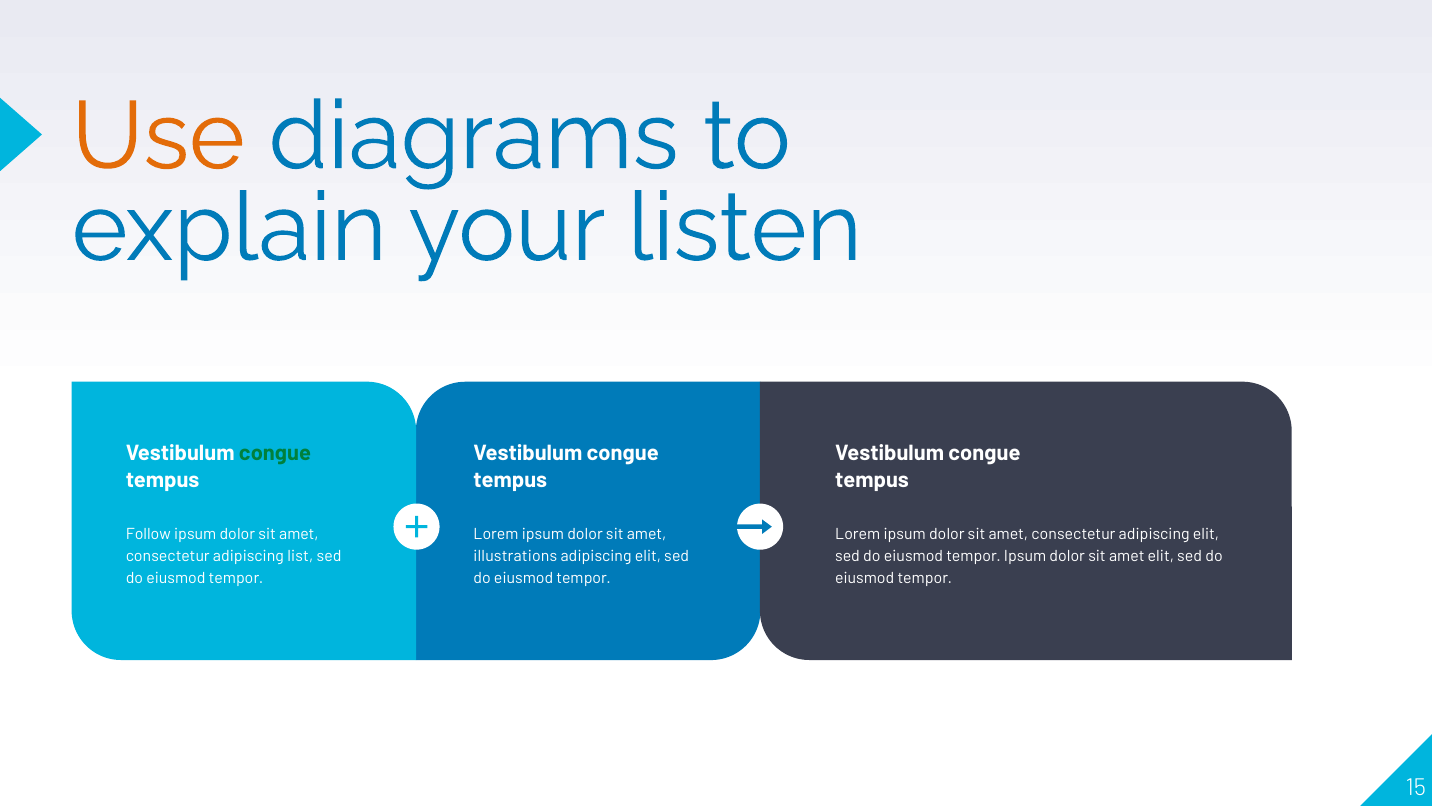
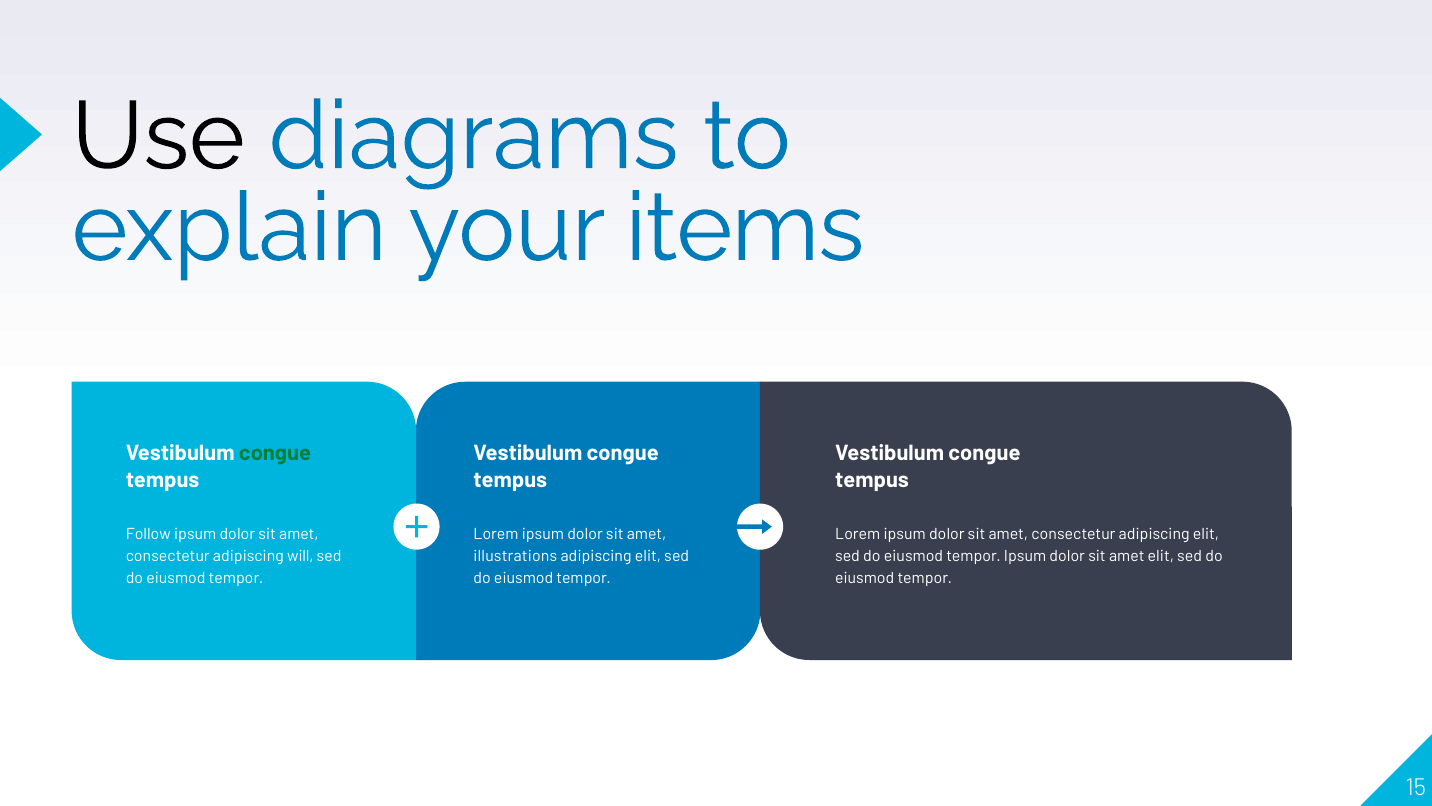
Use colour: orange -> black
listen: listen -> items
list: list -> will
